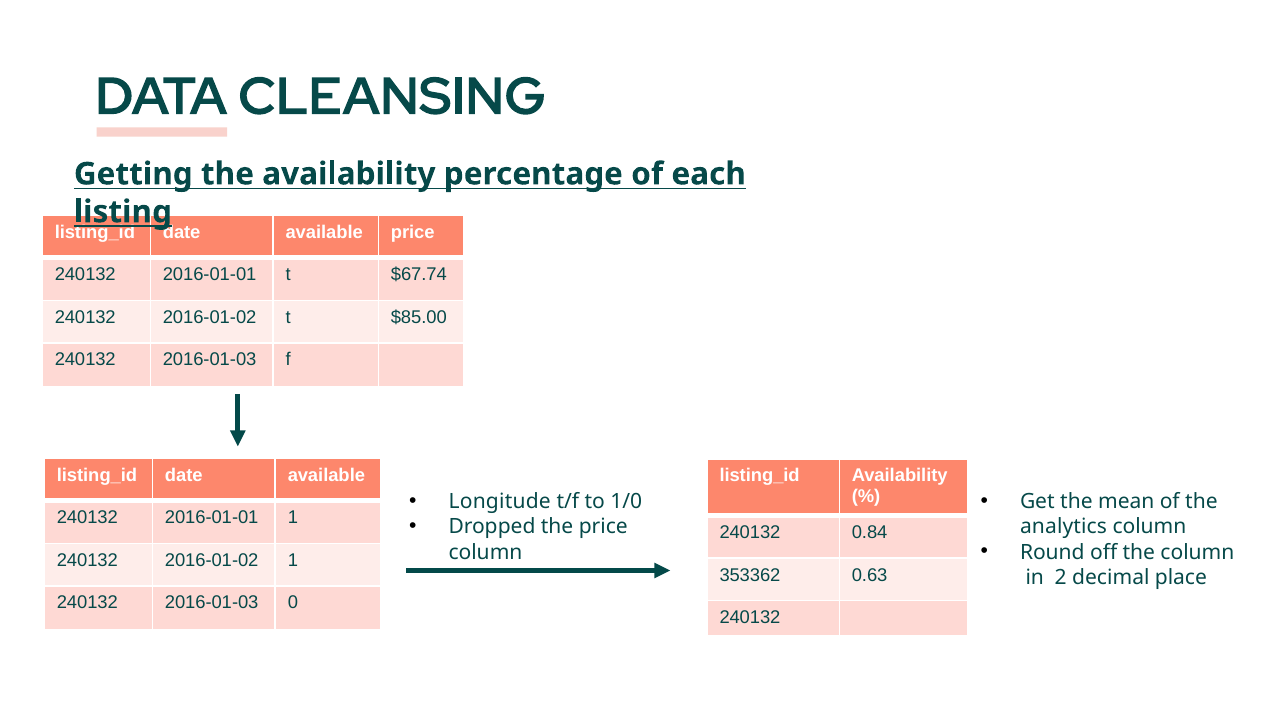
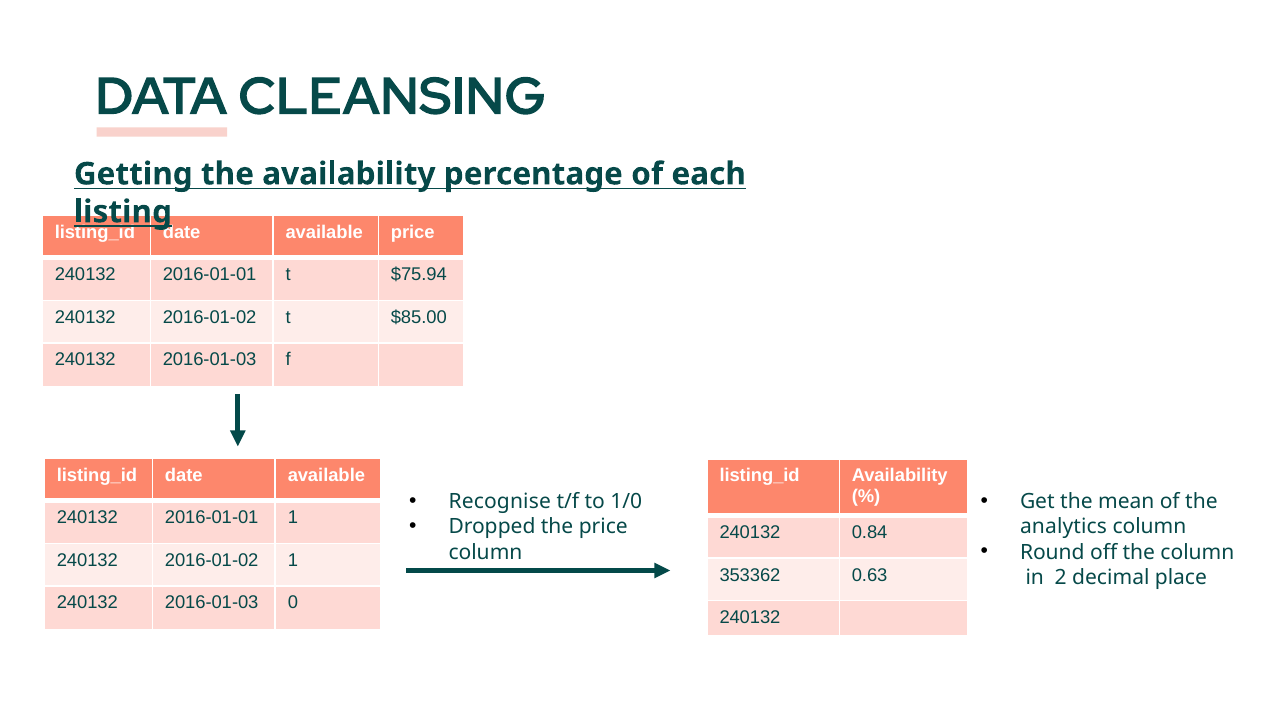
$67.74: $67.74 -> $75.94
Longitude: Longitude -> Recognise
